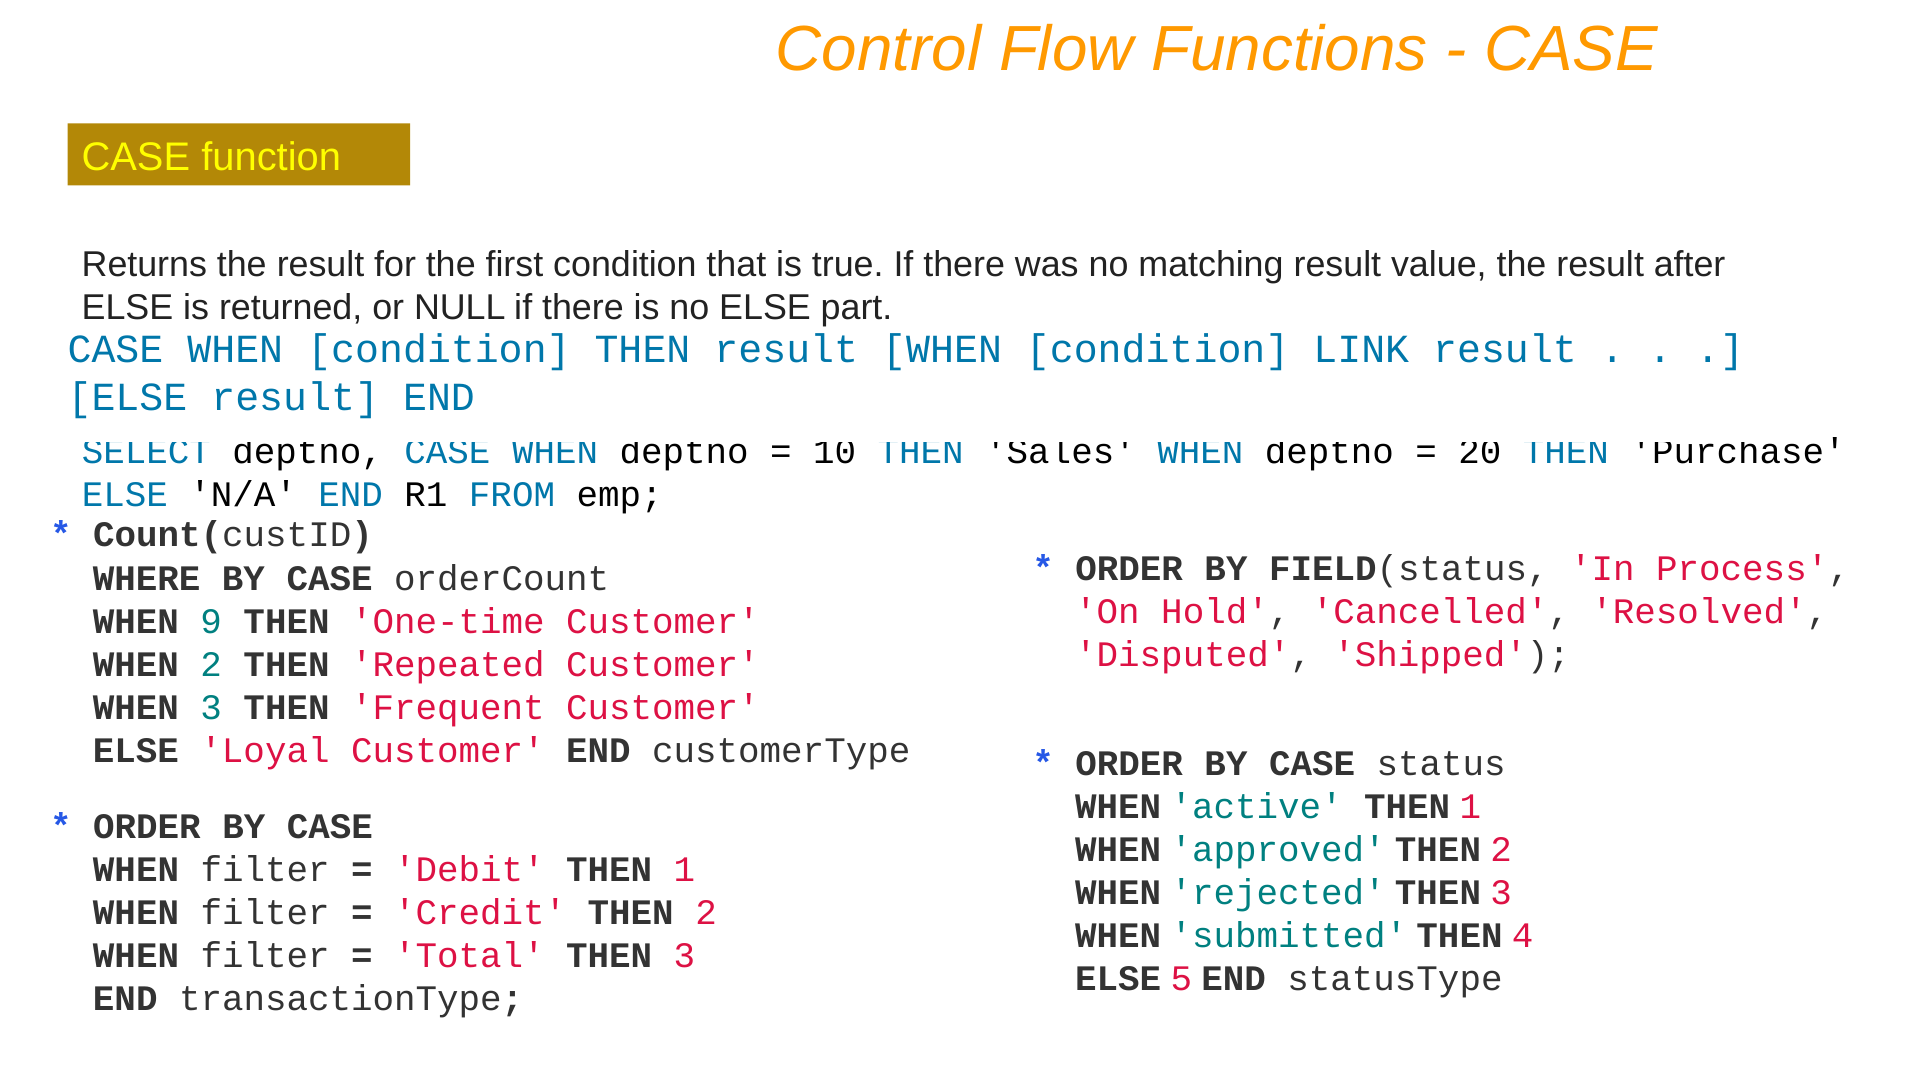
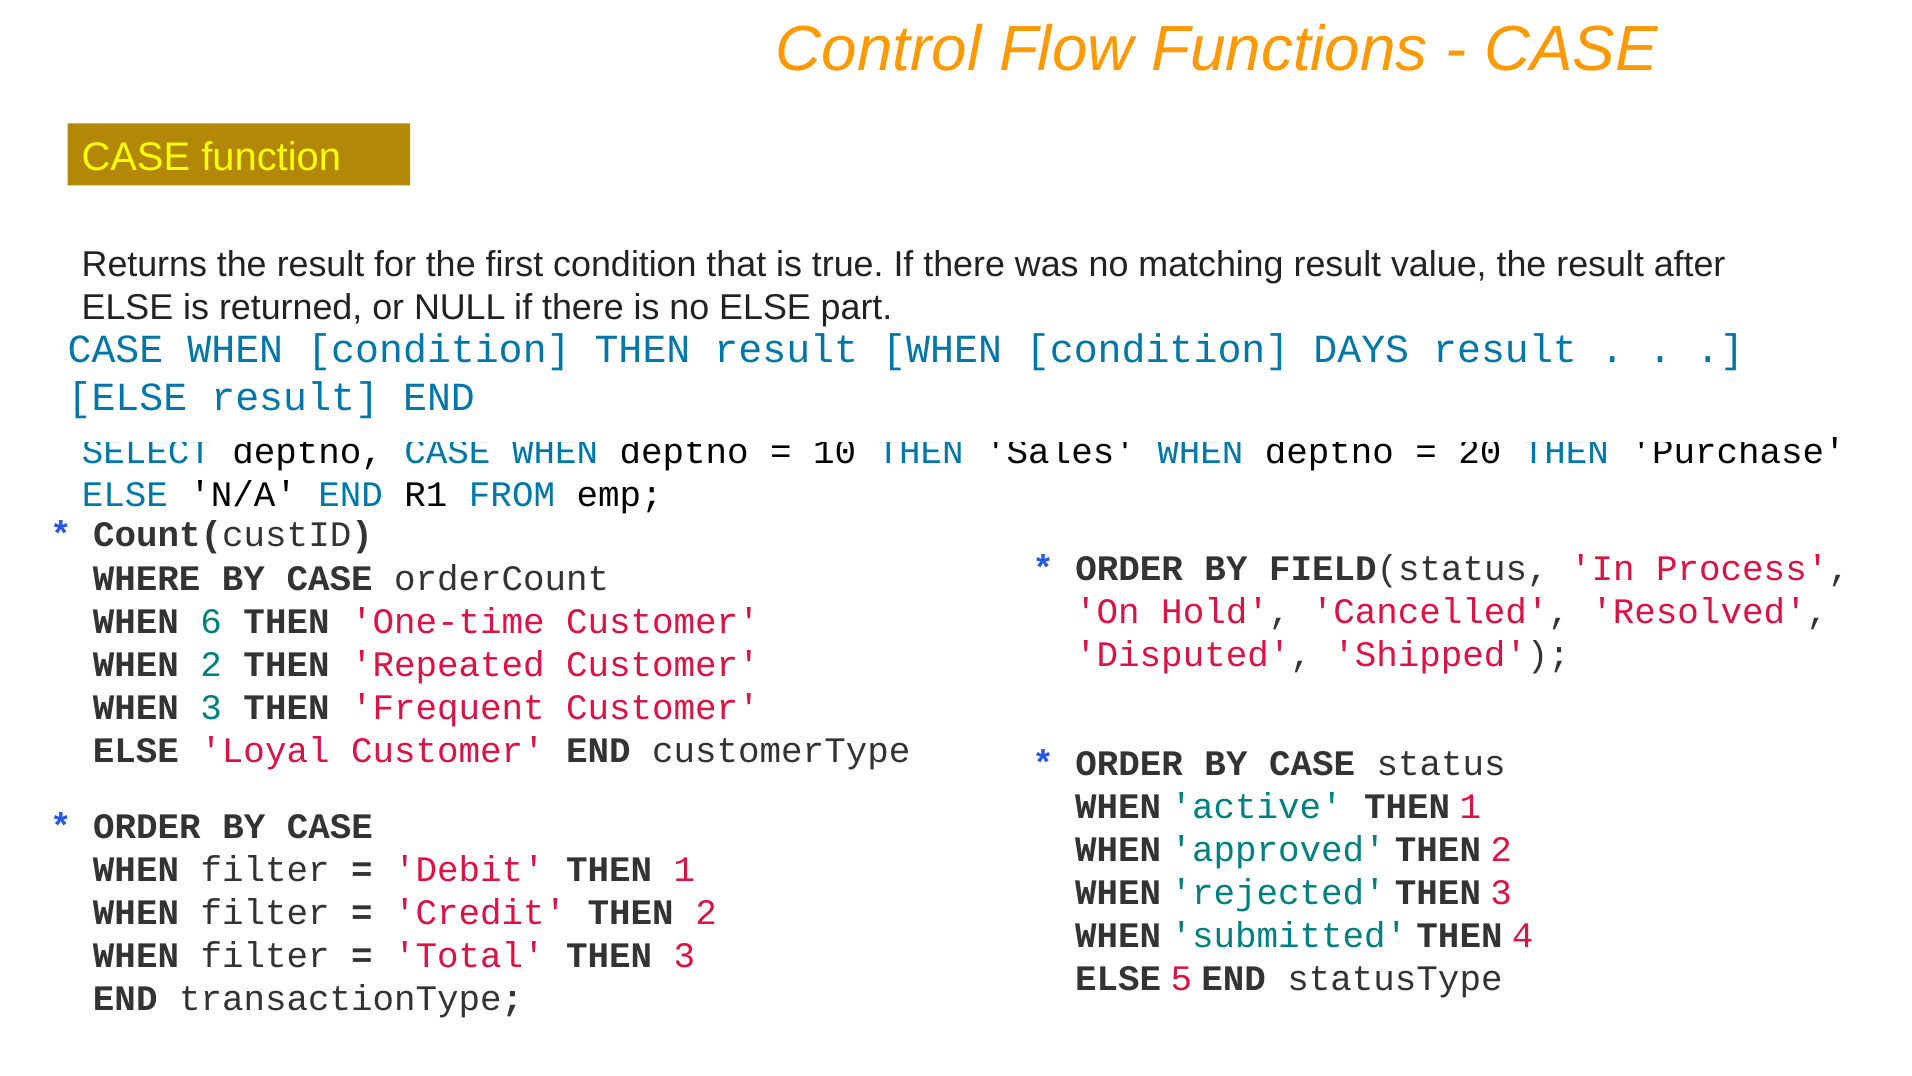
LINK: LINK -> DAYS
9: 9 -> 6
